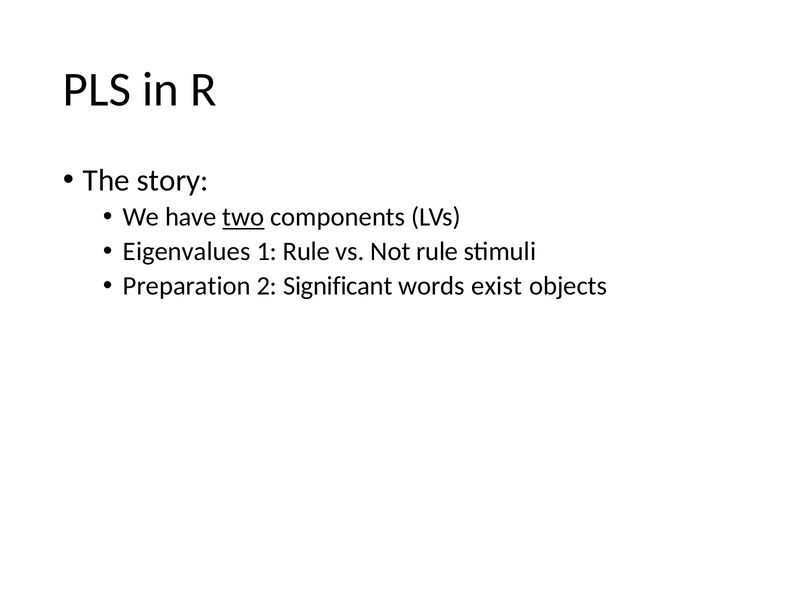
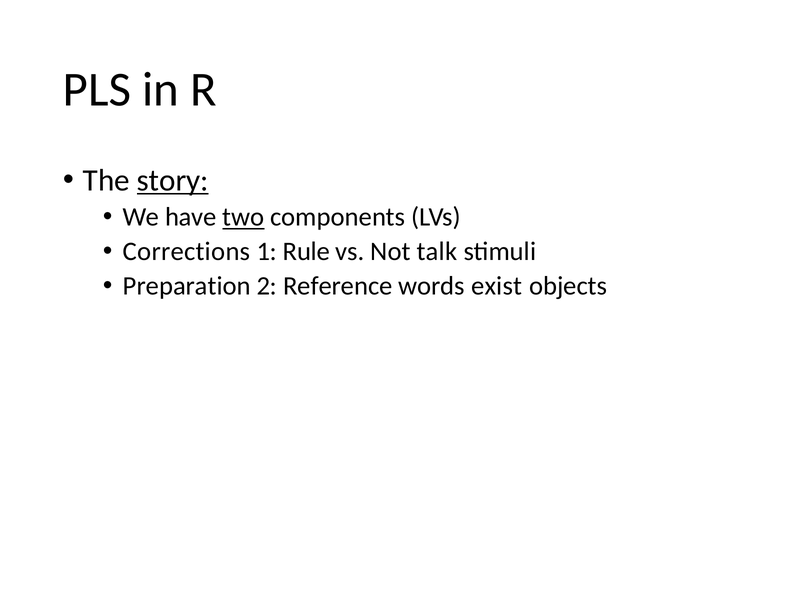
story underline: none -> present
Eigenvalues: Eigenvalues -> Corrections
Not rule: rule -> talk
Significant: Significant -> Reference
